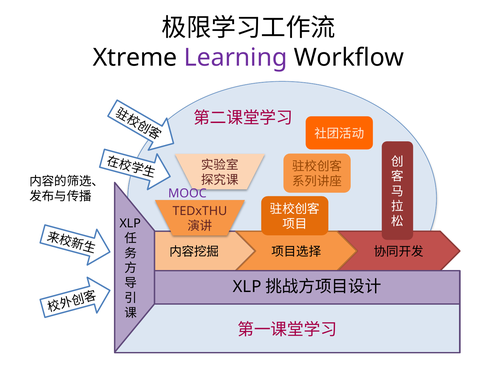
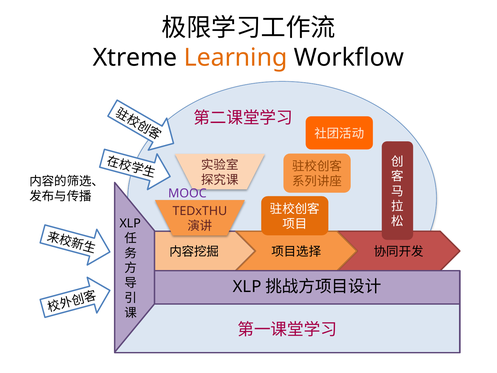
Learning colour: purple -> orange
